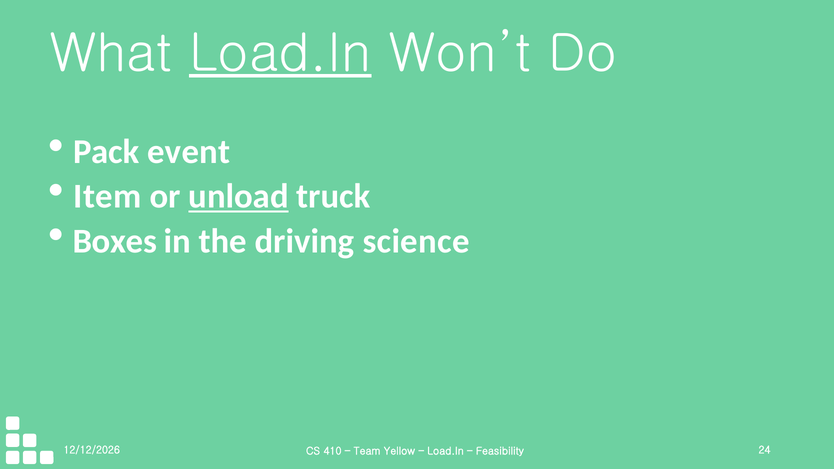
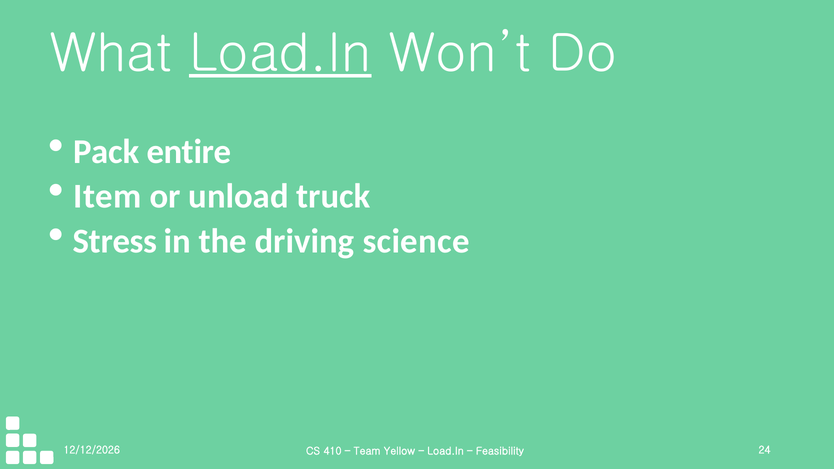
event: event -> entire
unload underline: present -> none
Boxes: Boxes -> Stress
